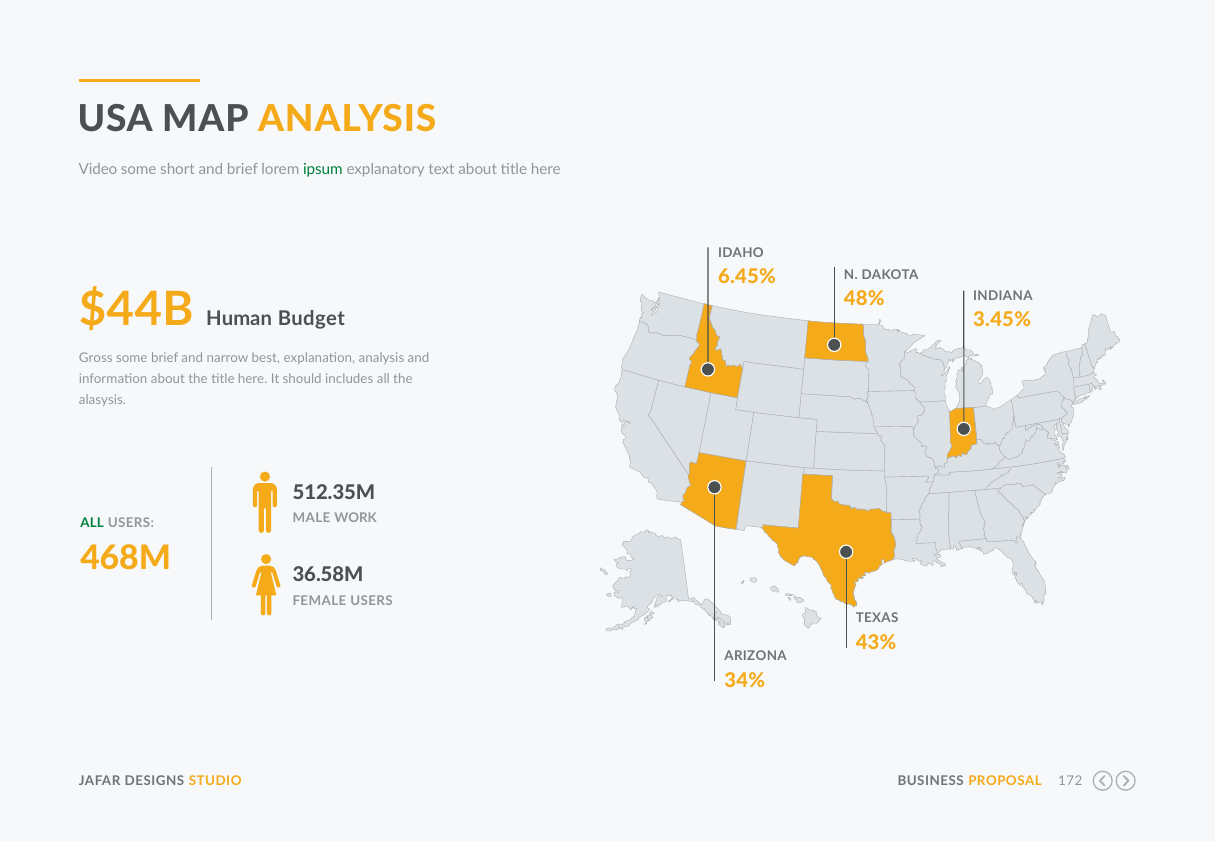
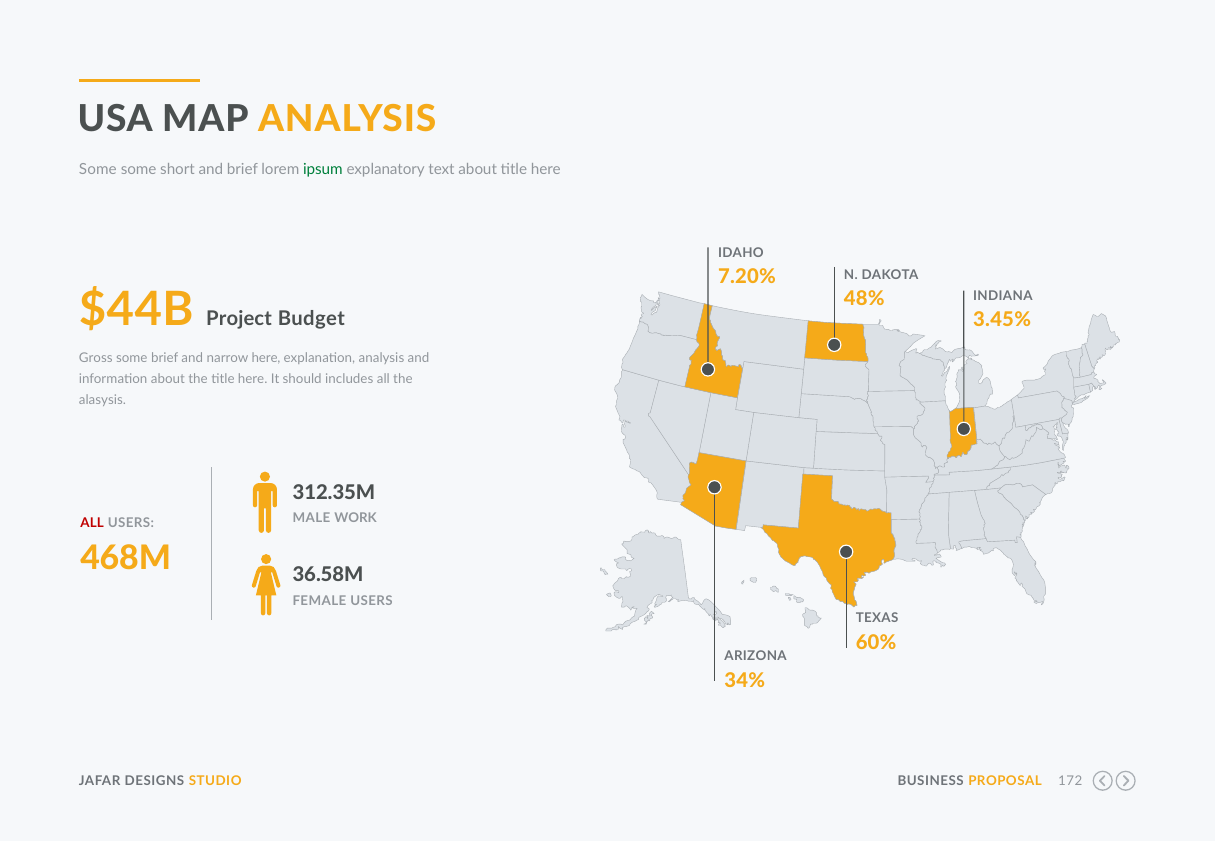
Video at (98, 169): Video -> Some
6.45%: 6.45% -> 7.20%
Human: Human -> Project
narrow best: best -> here
512.35M: 512.35M -> 312.35M
ALL at (92, 523) colour: green -> red
43%: 43% -> 60%
